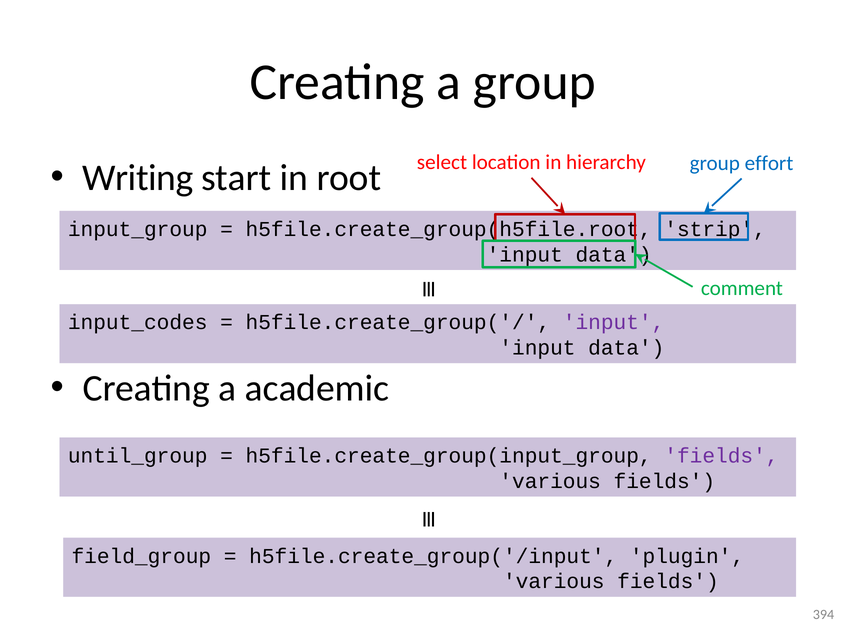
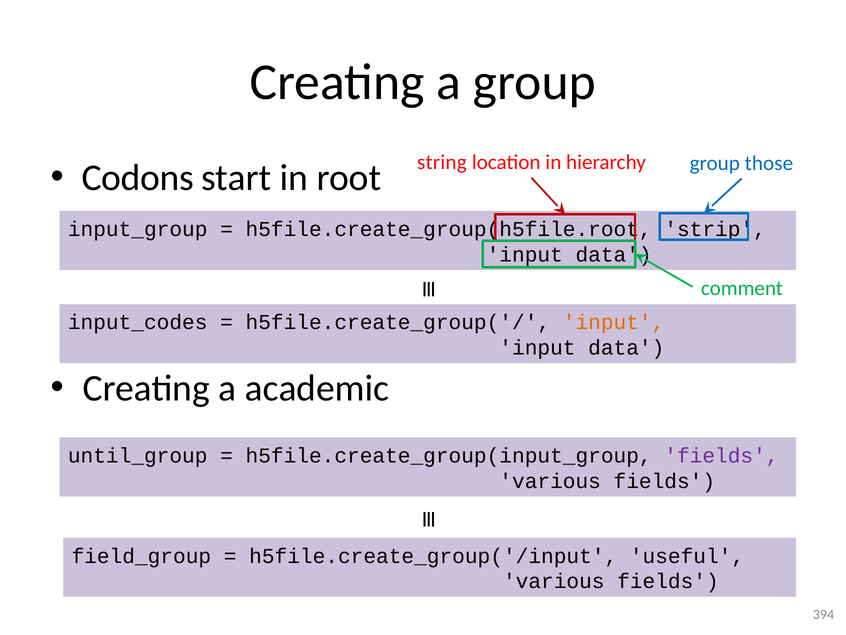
select: select -> string
effort: effort -> those
Writing: Writing -> Codons
input at (614, 322) colour: purple -> orange
plugin: plugin -> useful
